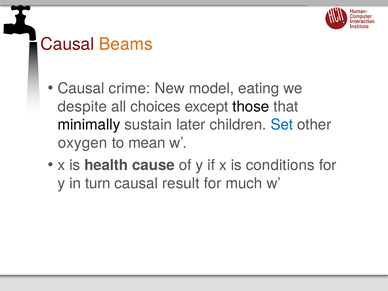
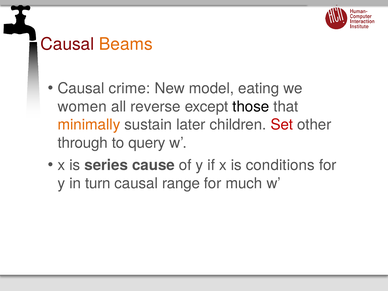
despite: despite -> women
choices: choices -> reverse
minimally colour: black -> orange
Set colour: blue -> red
oxygen: oxygen -> through
mean: mean -> query
health: health -> series
result: result -> range
